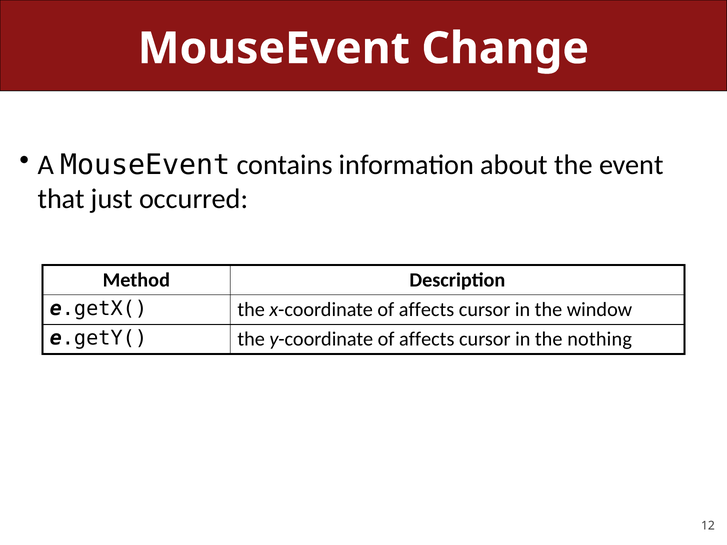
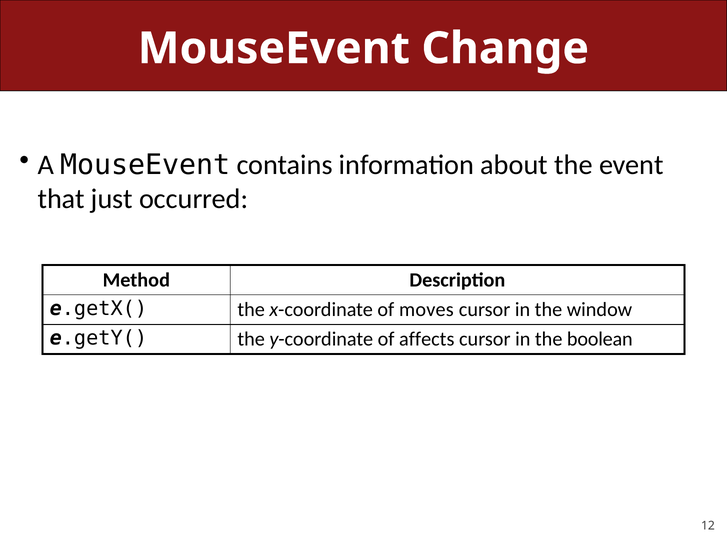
x-coordinate of affects: affects -> moves
nothing: nothing -> boolean
